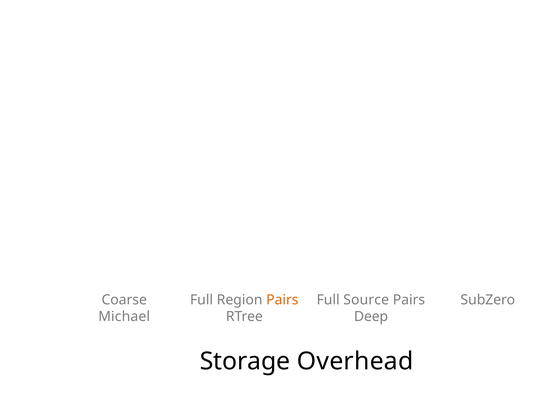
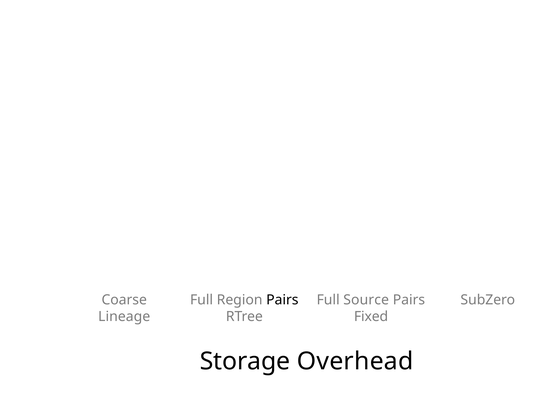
Pairs at (282, 300) colour: orange -> black
Michael: Michael -> Lineage
Deep: Deep -> Fixed
